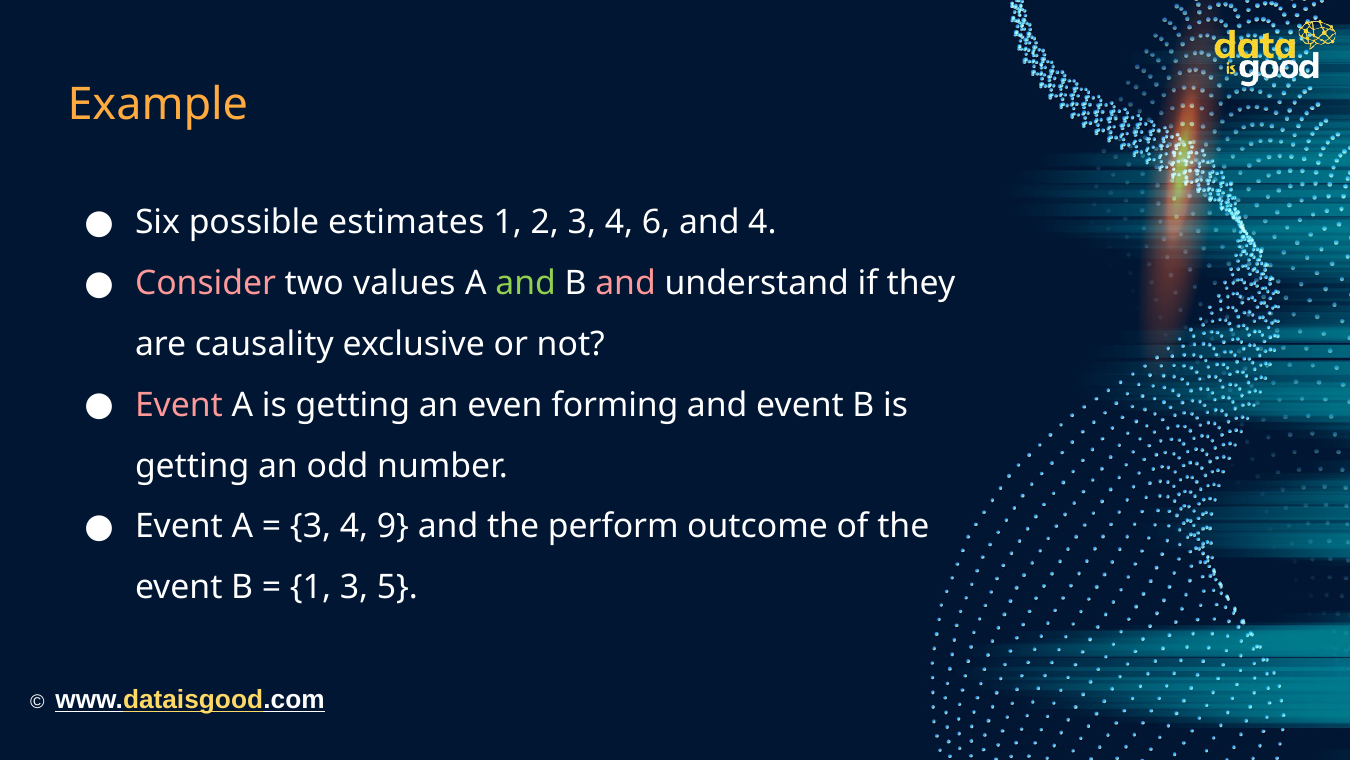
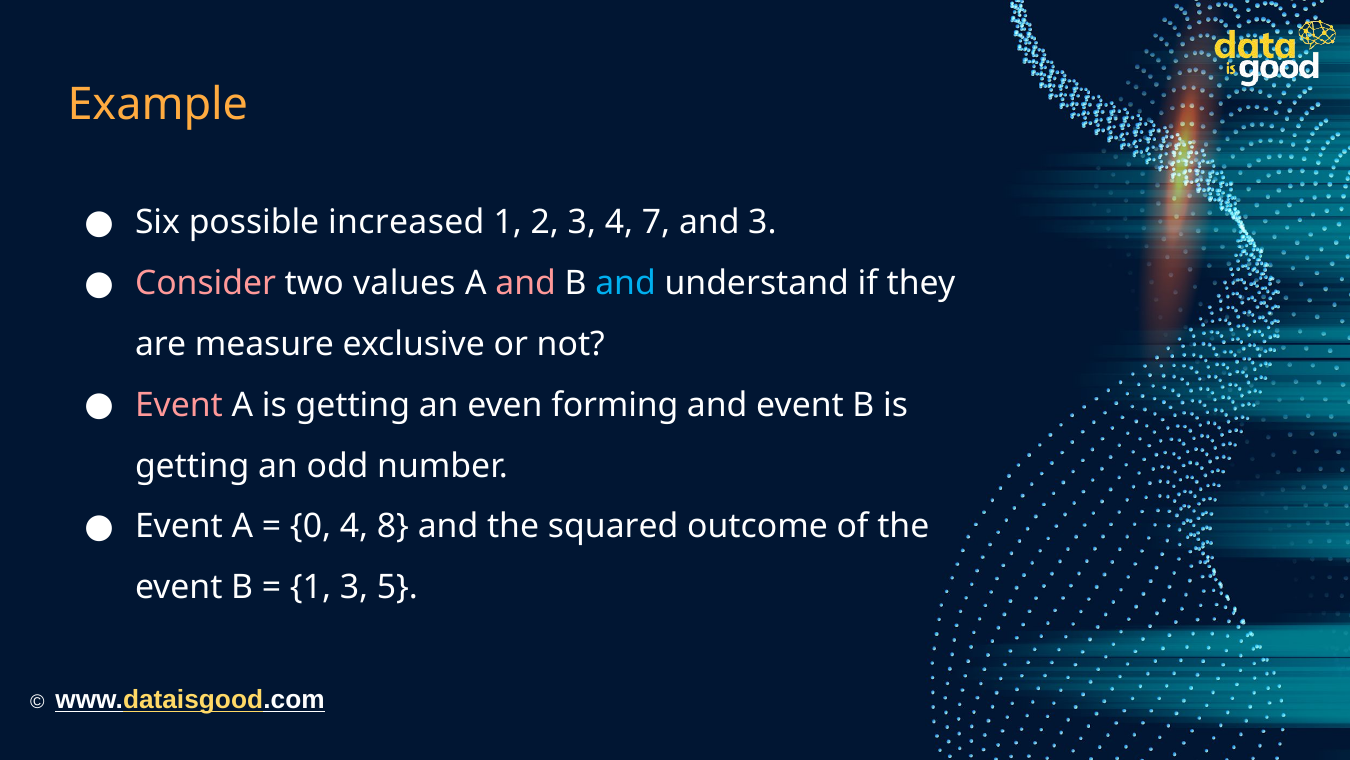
estimates: estimates -> increased
6: 6 -> 7
and 4: 4 -> 3
and at (526, 283) colour: light green -> pink
and at (626, 283) colour: pink -> light blue
causality: causality -> measure
3 at (311, 526): 3 -> 0
9: 9 -> 8
perform: perform -> squared
